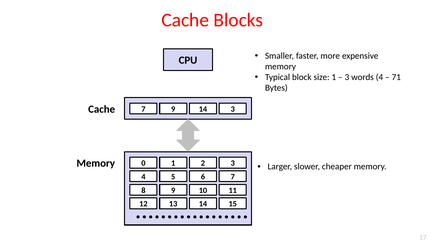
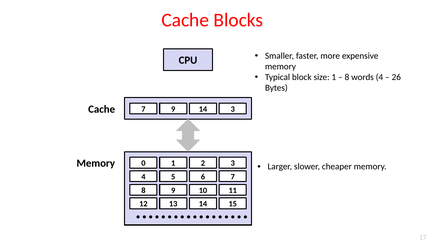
3 at (347, 77): 3 -> 8
71: 71 -> 26
